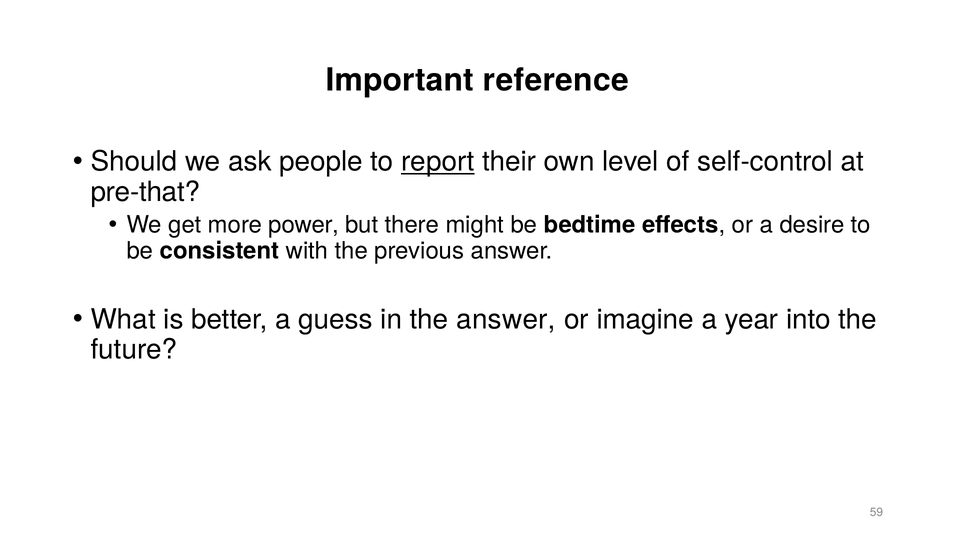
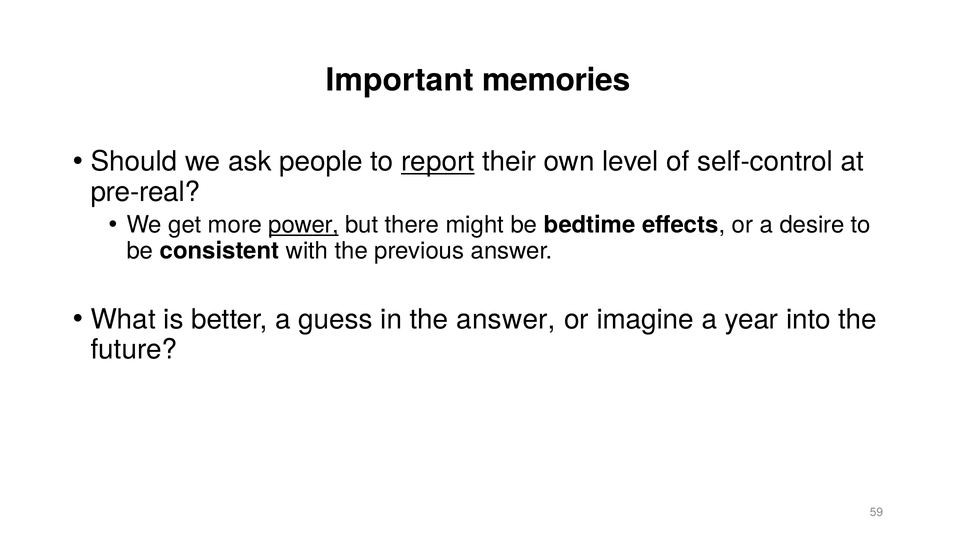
reference: reference -> memories
pre-that: pre-that -> pre-real
power underline: none -> present
